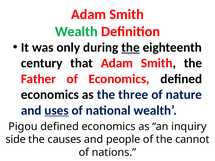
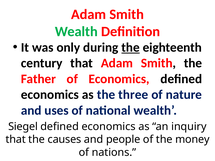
uses underline: present -> none
Pigou: Pigou -> Siegel
side at (16, 140): side -> that
cannot: cannot -> money
